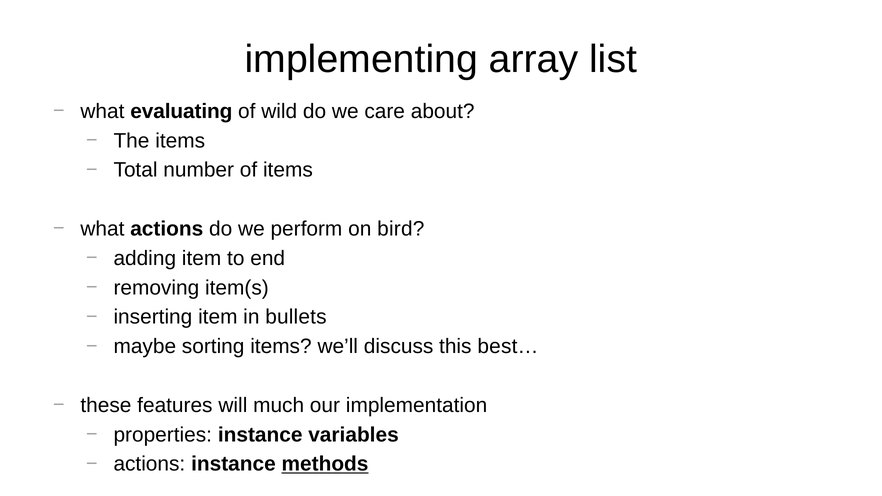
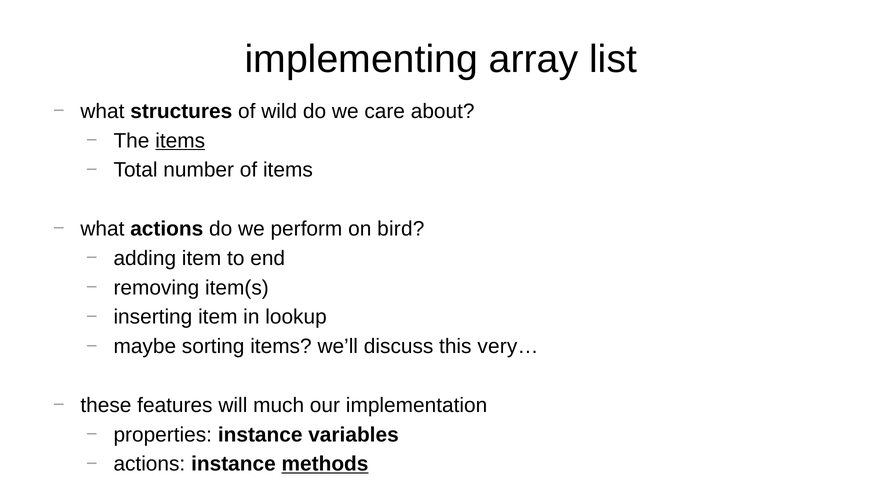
evaluating: evaluating -> structures
items at (180, 141) underline: none -> present
bullets: bullets -> lookup
best…: best… -> very…
